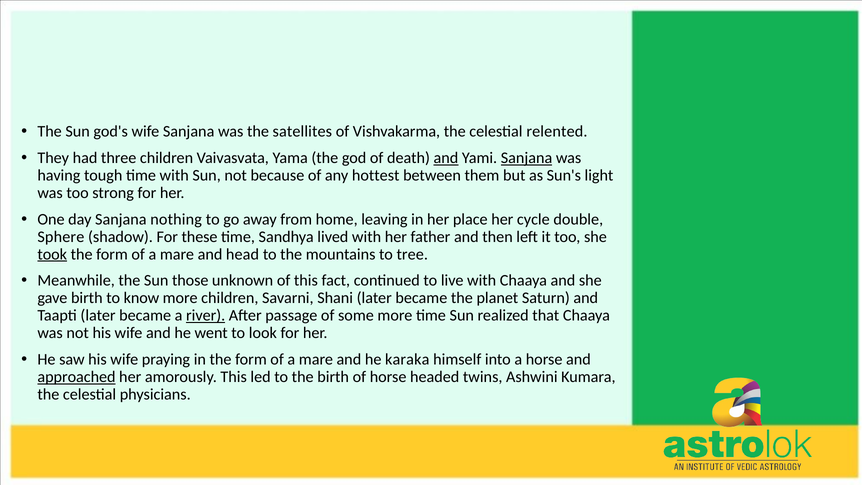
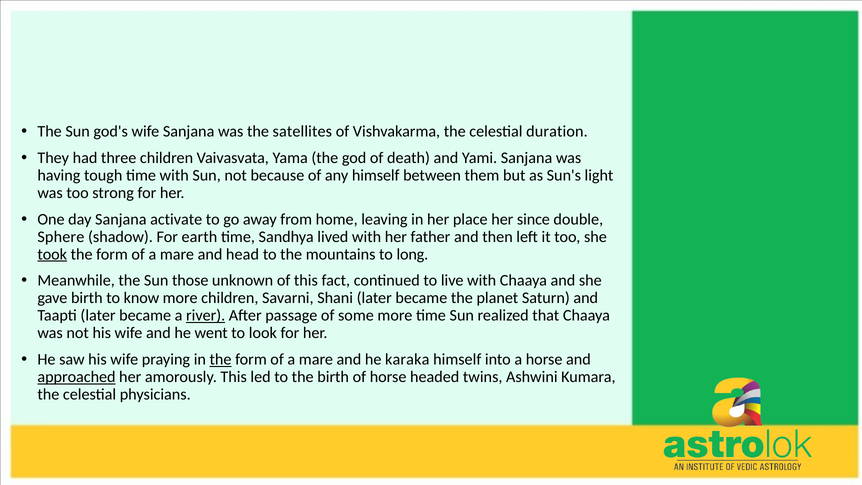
relented: relented -> duration
and at (446, 158) underline: present -> none
Sanjana at (527, 158) underline: present -> none
any hottest: hottest -> himself
nothing: nothing -> activate
cycle: cycle -> since
these: these -> earth
tree: tree -> long
the at (221, 359) underline: none -> present
